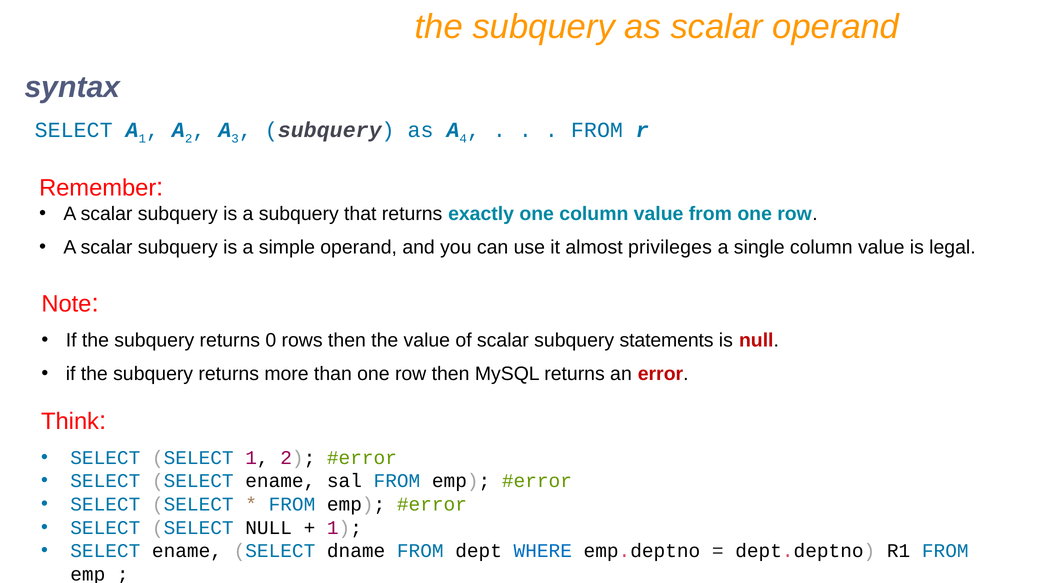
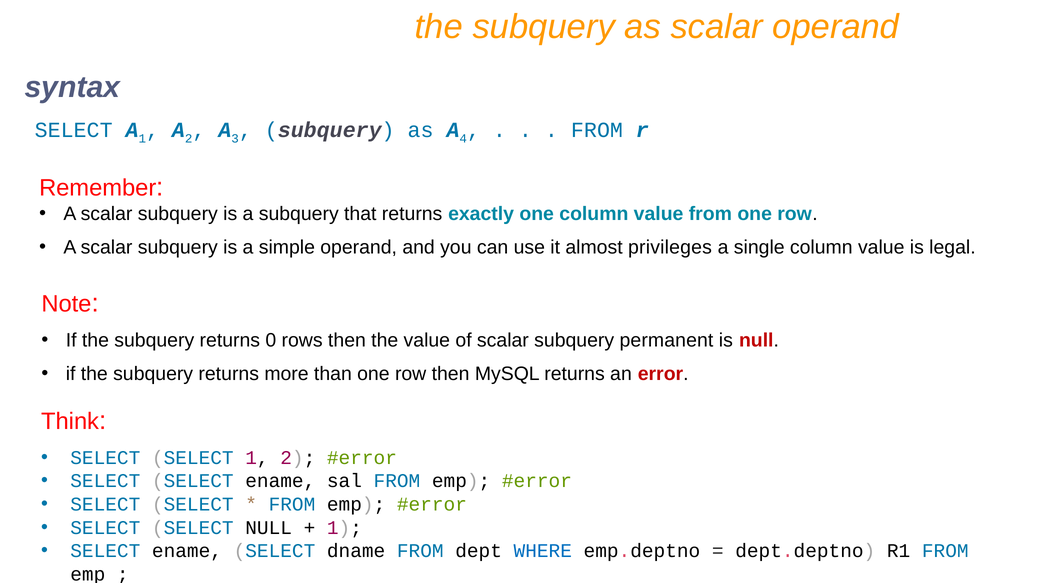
statements: statements -> permanent
